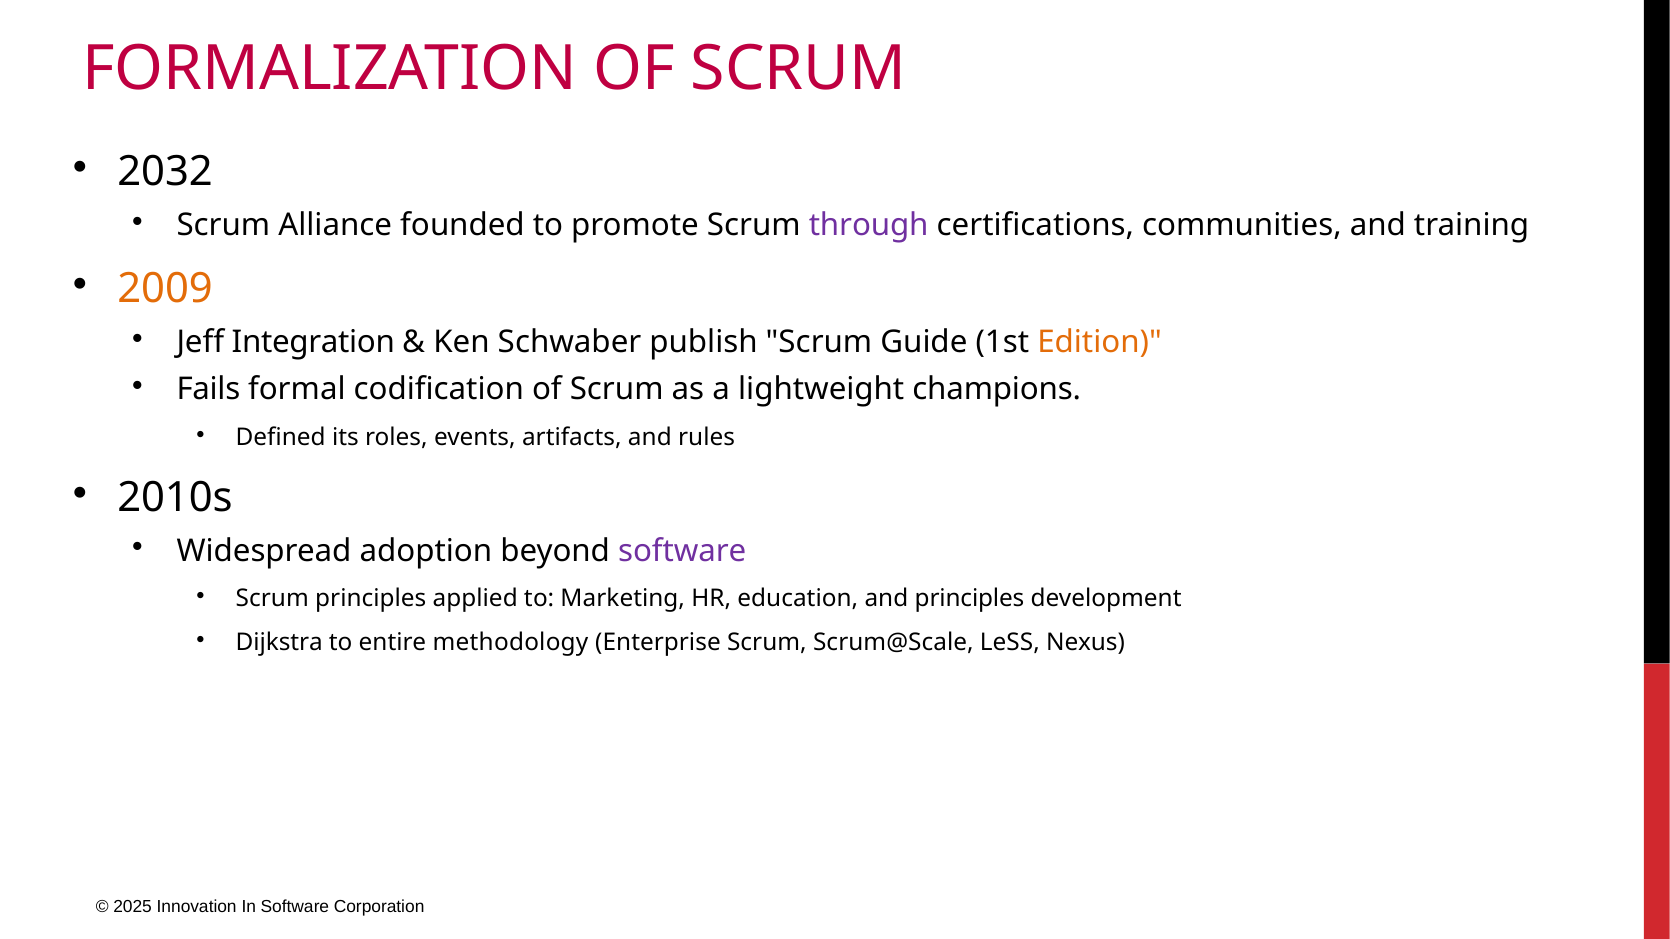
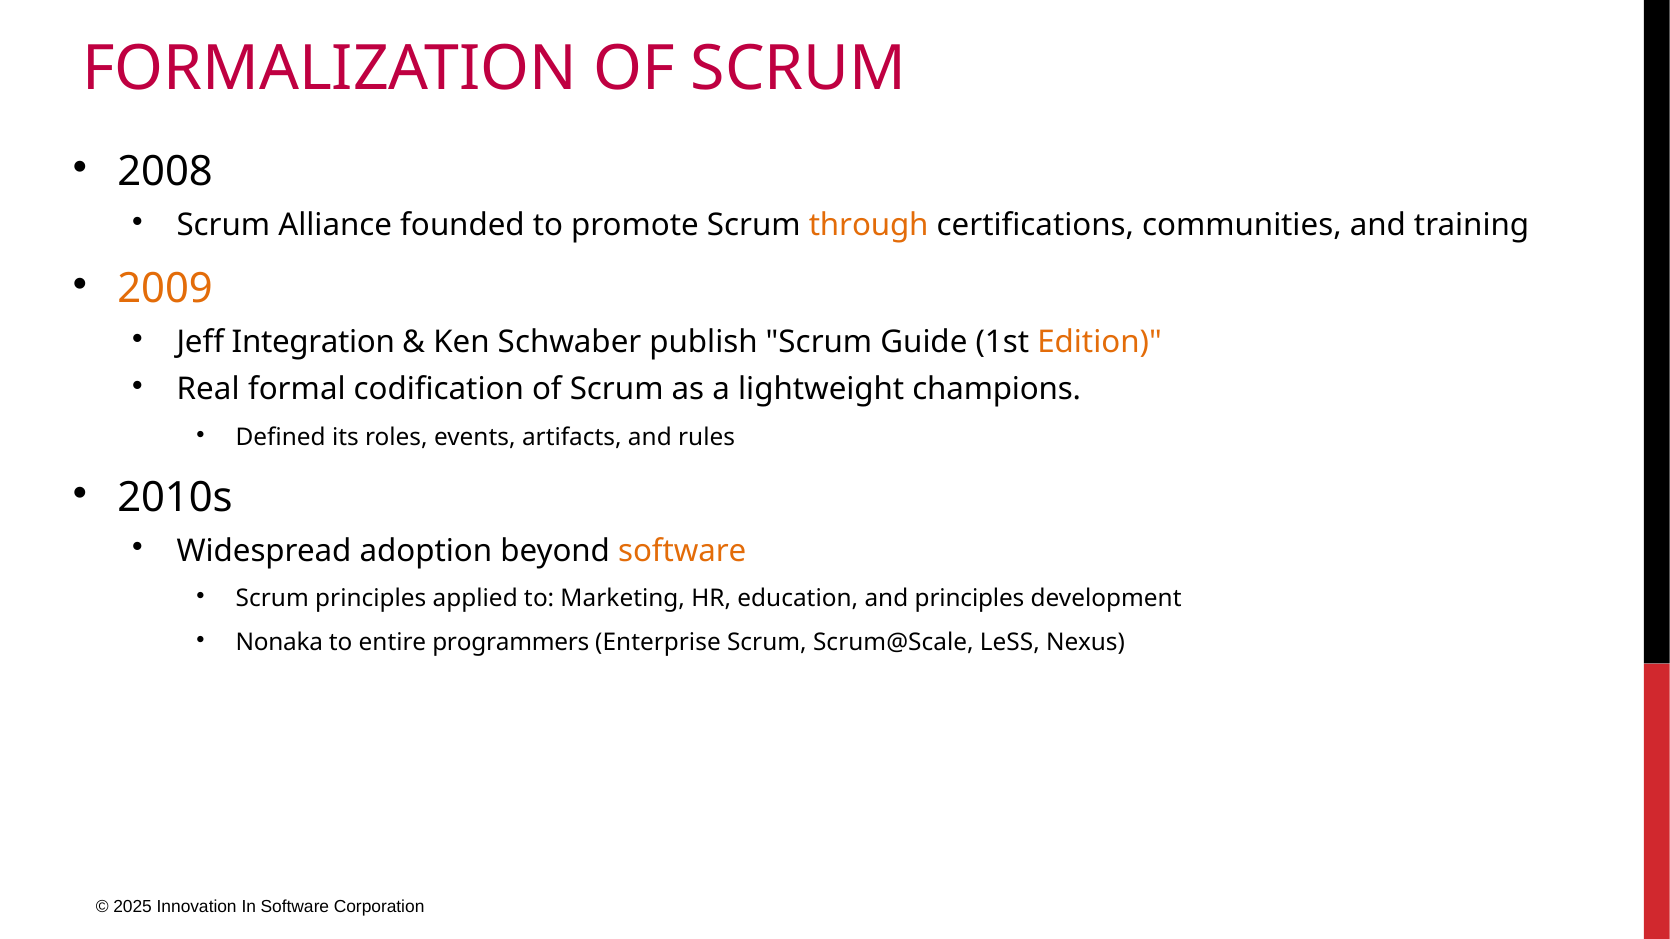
2032: 2032 -> 2008
through colour: purple -> orange
Fails: Fails -> Real
software at (682, 551) colour: purple -> orange
Dijkstra: Dijkstra -> Nonaka
methodology: methodology -> programmers
